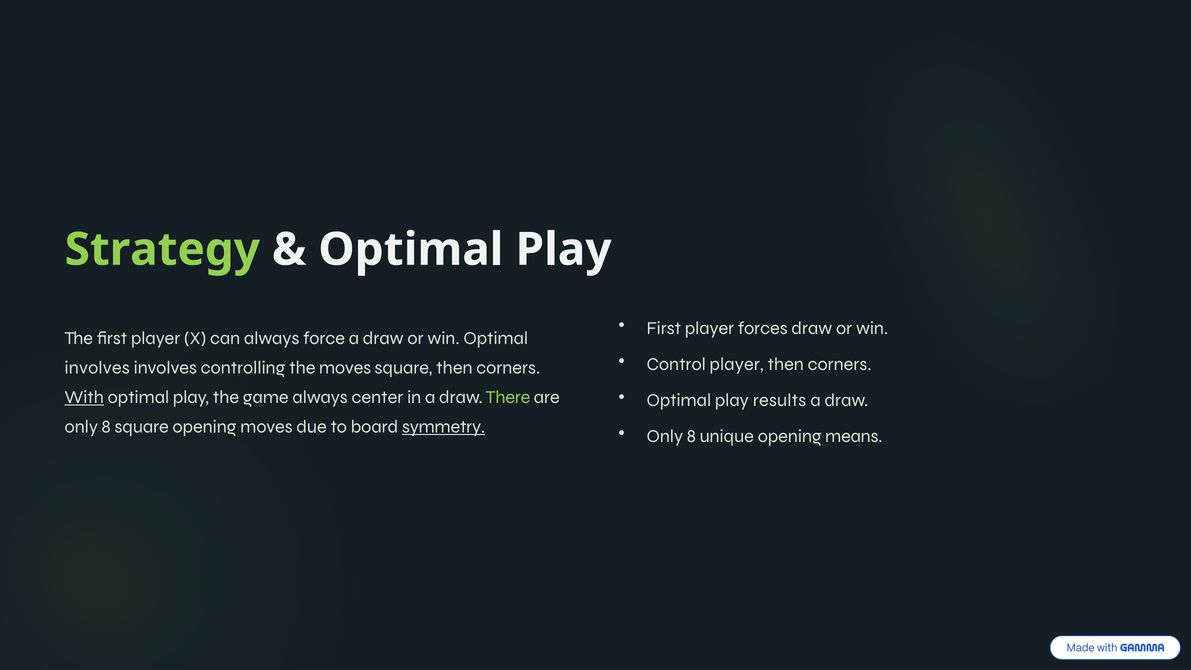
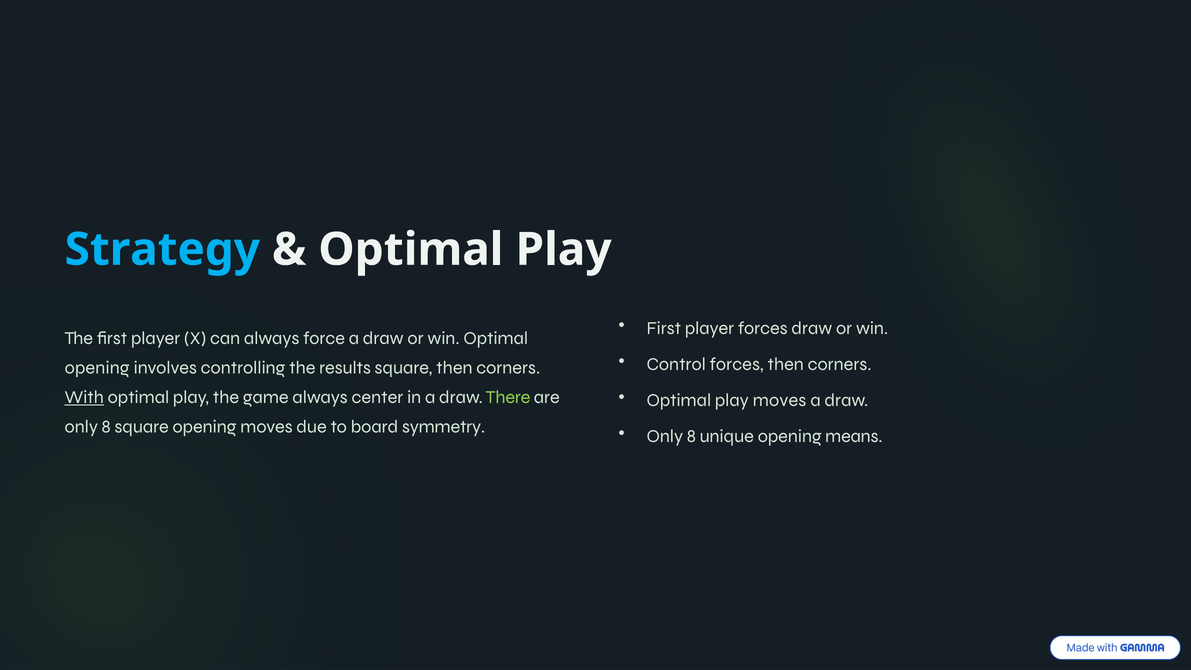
Strategy colour: light green -> light blue
Control player: player -> forces
involves at (97, 368): involves -> opening
the moves: moves -> results
play results: results -> moves
symmetry underline: present -> none
